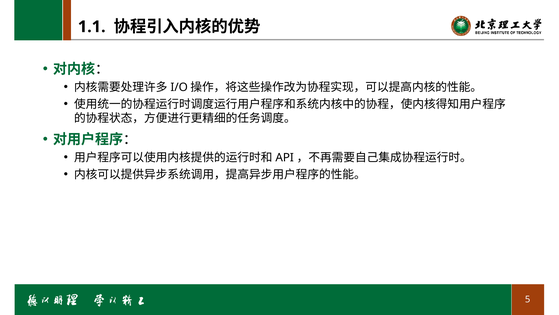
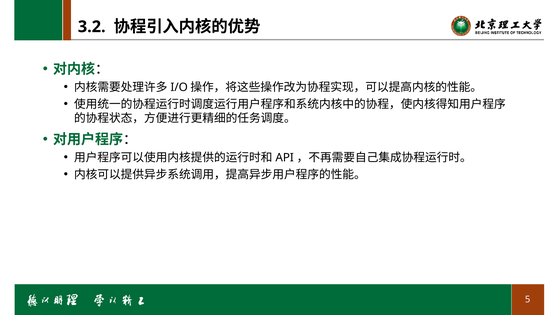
1.1: 1.1 -> 3.2
